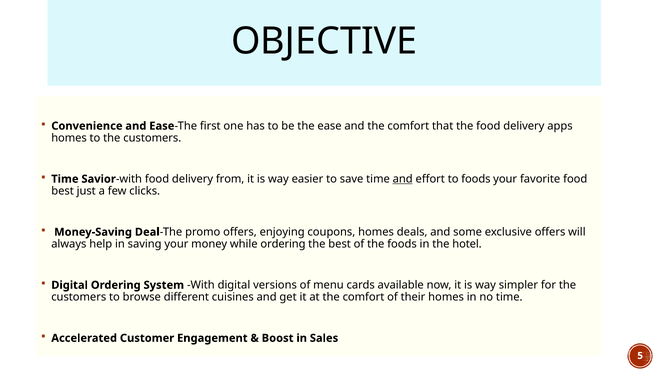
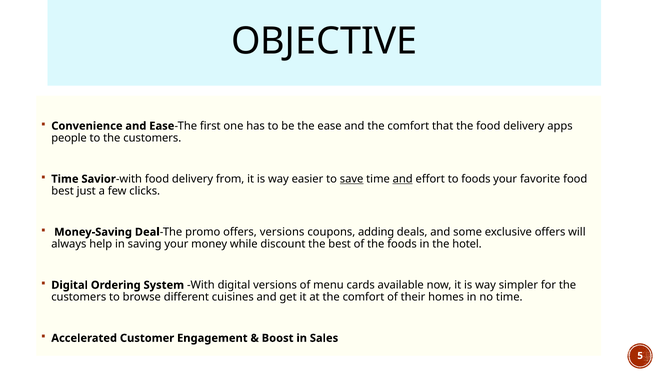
homes at (69, 138): homes -> people
save underline: none -> present
offers enjoying: enjoying -> versions
coupons homes: homes -> adding
while ordering: ordering -> discount
